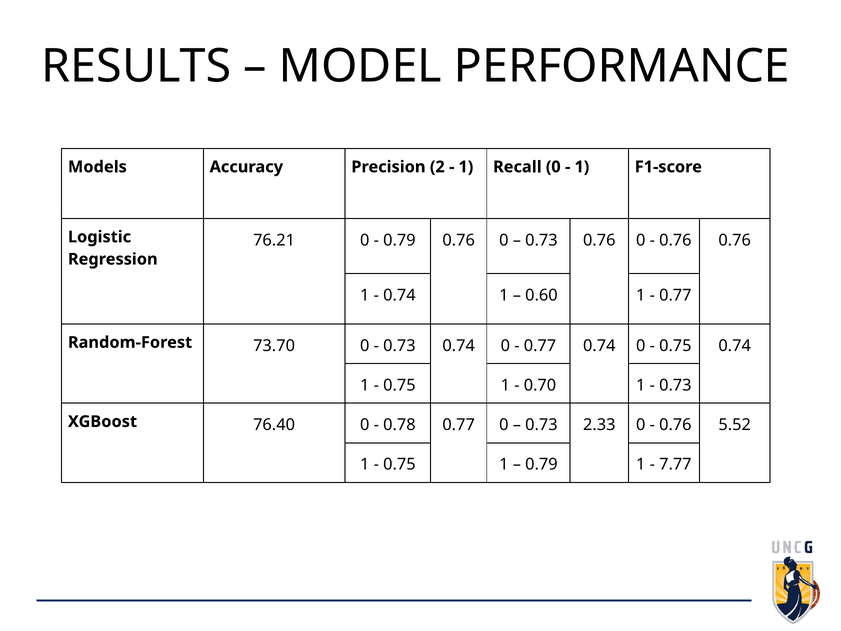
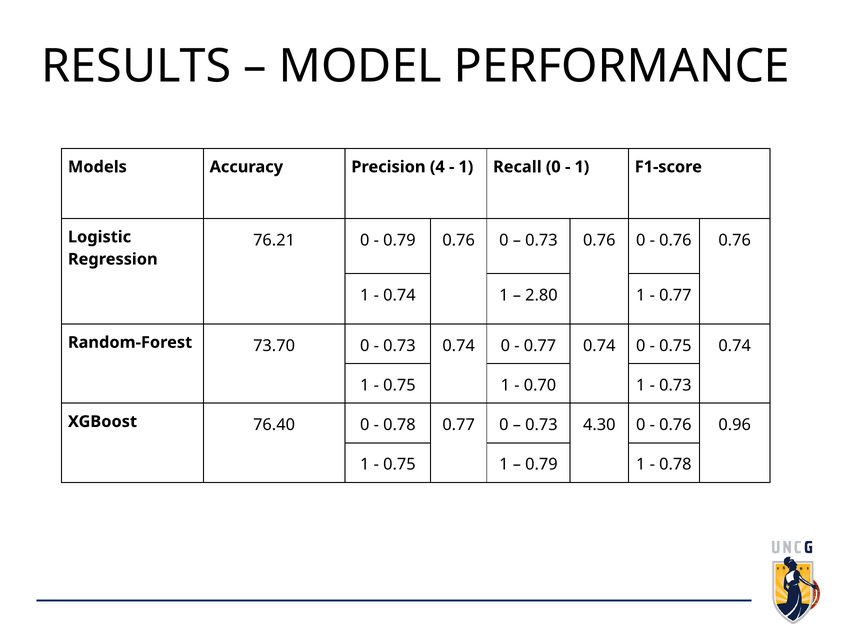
2: 2 -> 4
0.60: 0.60 -> 2.80
2.33: 2.33 -> 4.30
5.52: 5.52 -> 0.96
7.77 at (675, 464): 7.77 -> 0.78
